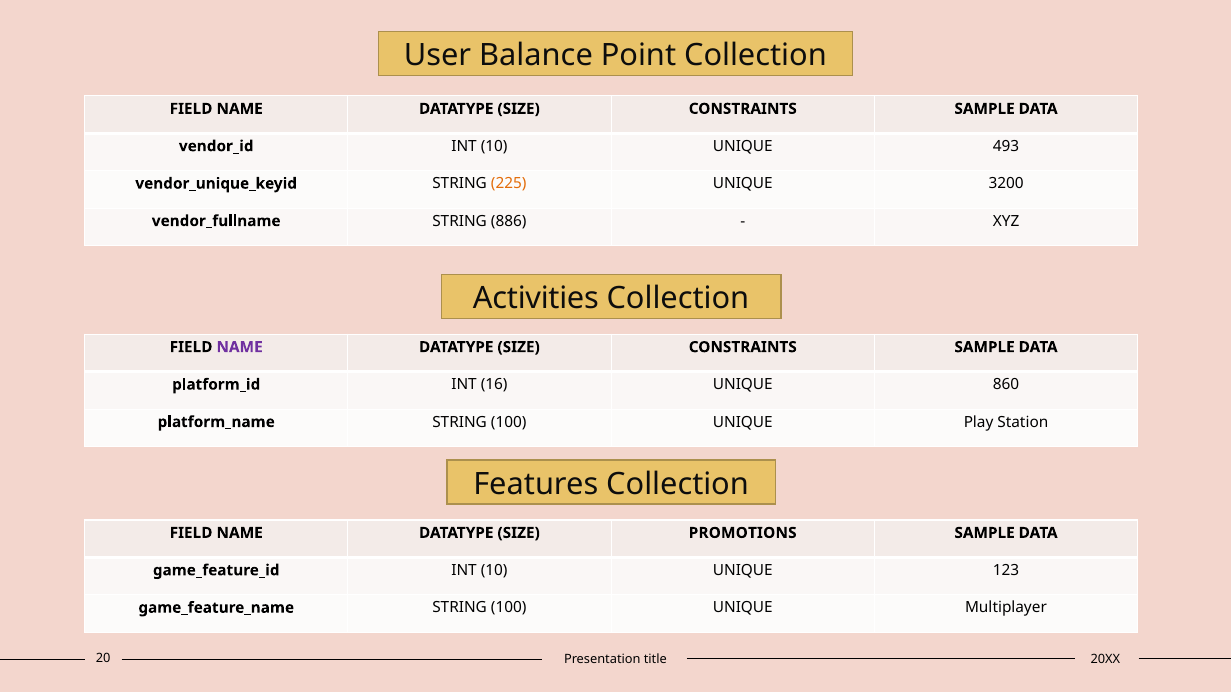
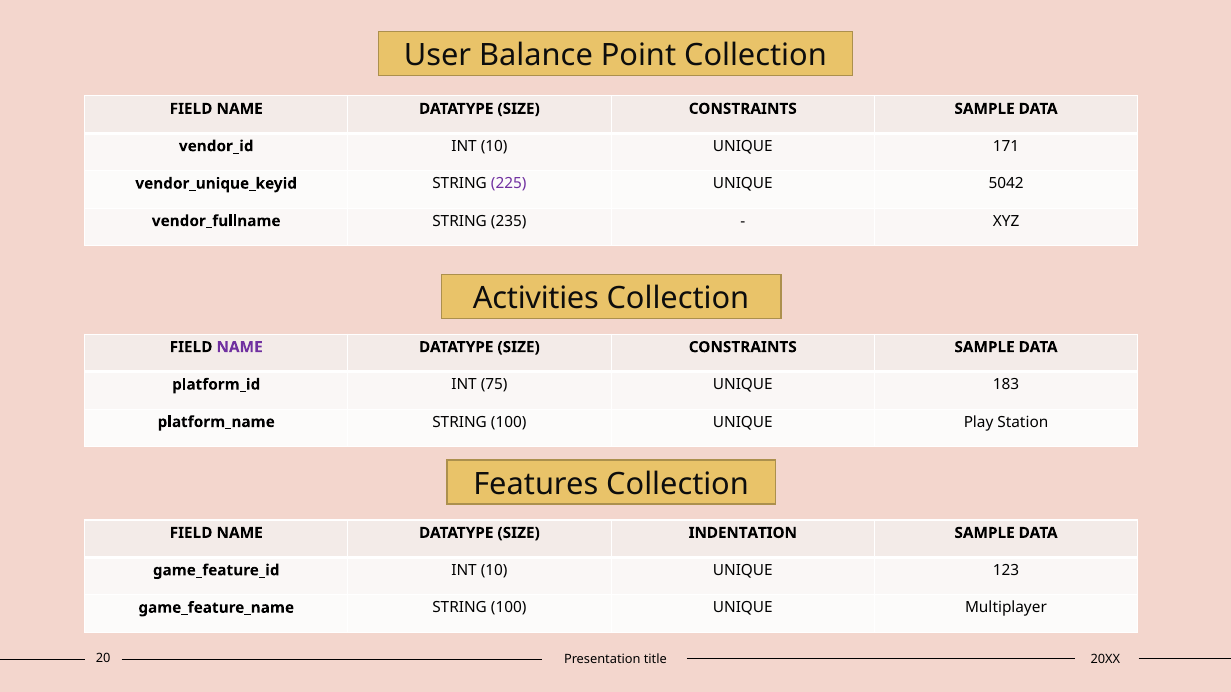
493: 493 -> 171
225 colour: orange -> purple
3200: 3200 -> 5042
886: 886 -> 235
16: 16 -> 75
860: 860 -> 183
PROMOTIONS: PROMOTIONS -> INDENTATION
